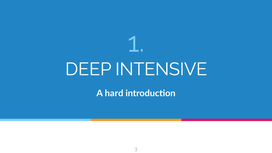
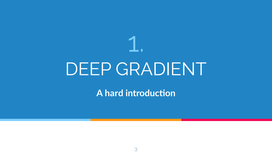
INTENSIVE: INTENSIVE -> GRADIENT
